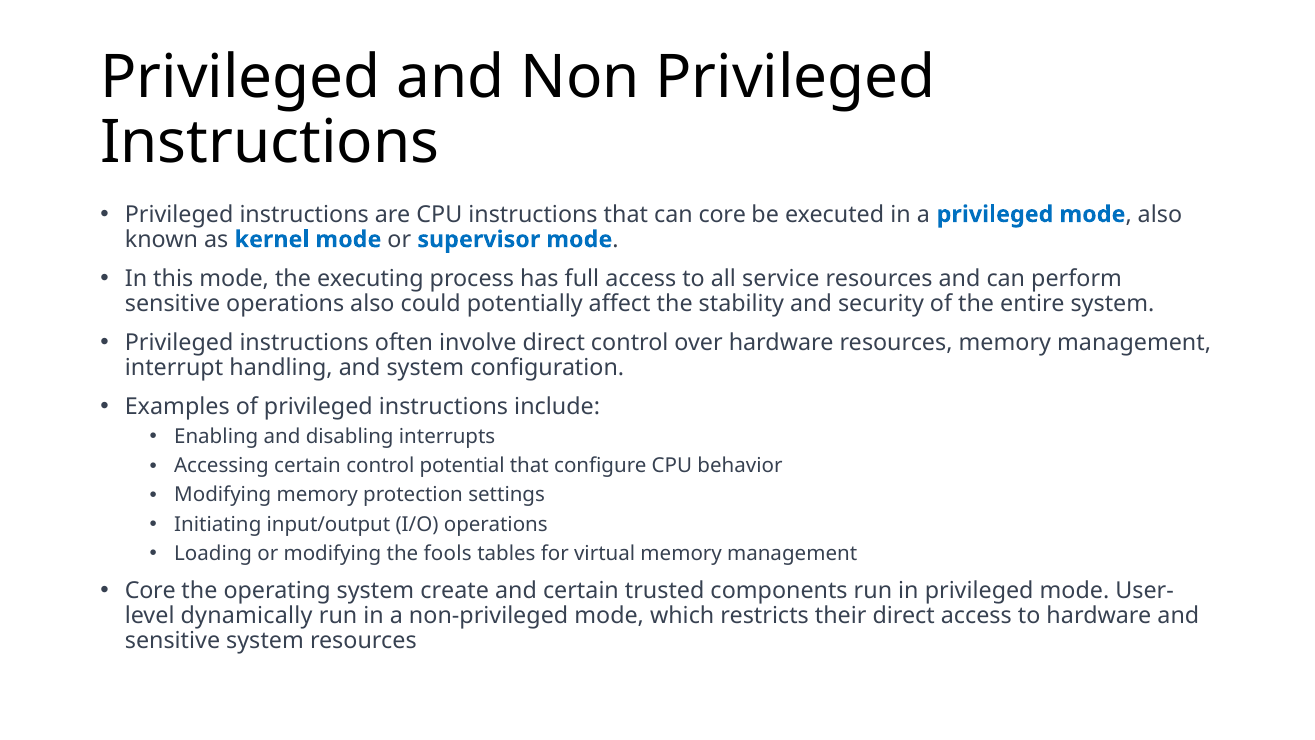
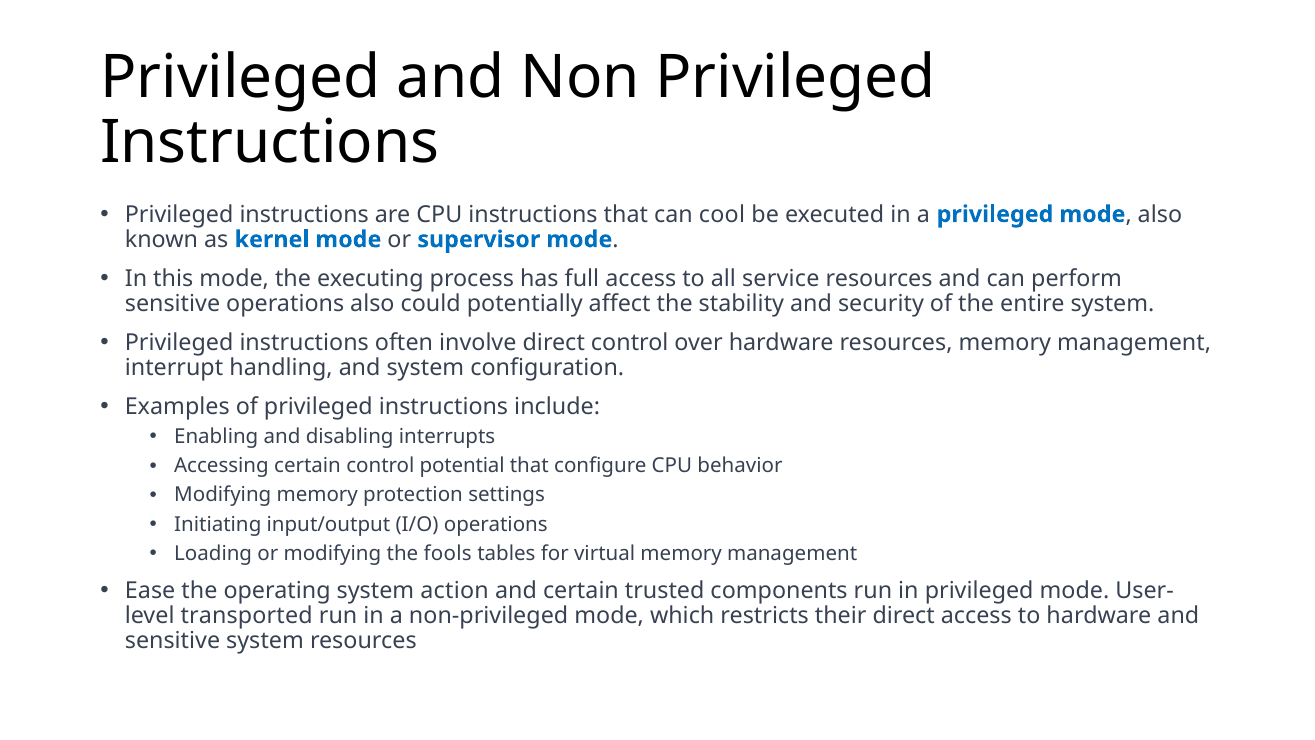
can core: core -> cool
Core at (150, 590): Core -> Ease
create: create -> action
dynamically: dynamically -> transported
